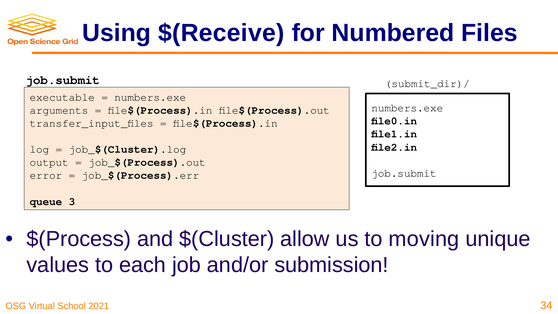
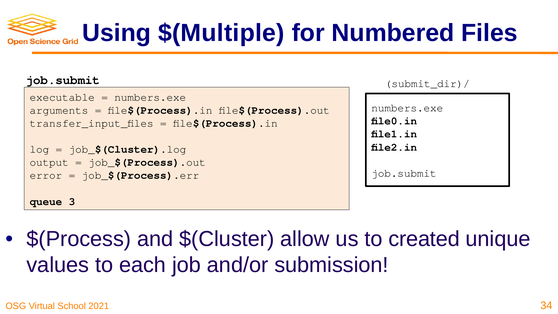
$(Receive: $(Receive -> $(Multiple
moving: moving -> created
